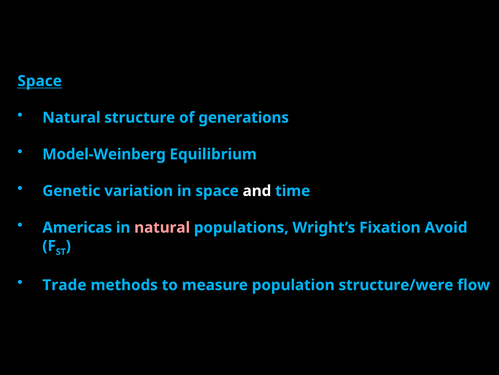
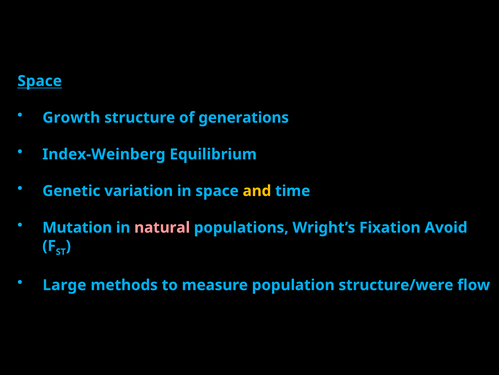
Natural at (71, 117): Natural -> Growth
Model-Weinberg: Model-Weinberg -> Index-Weinberg
and colour: white -> yellow
Americas: Americas -> Mutation
Trade: Trade -> Large
